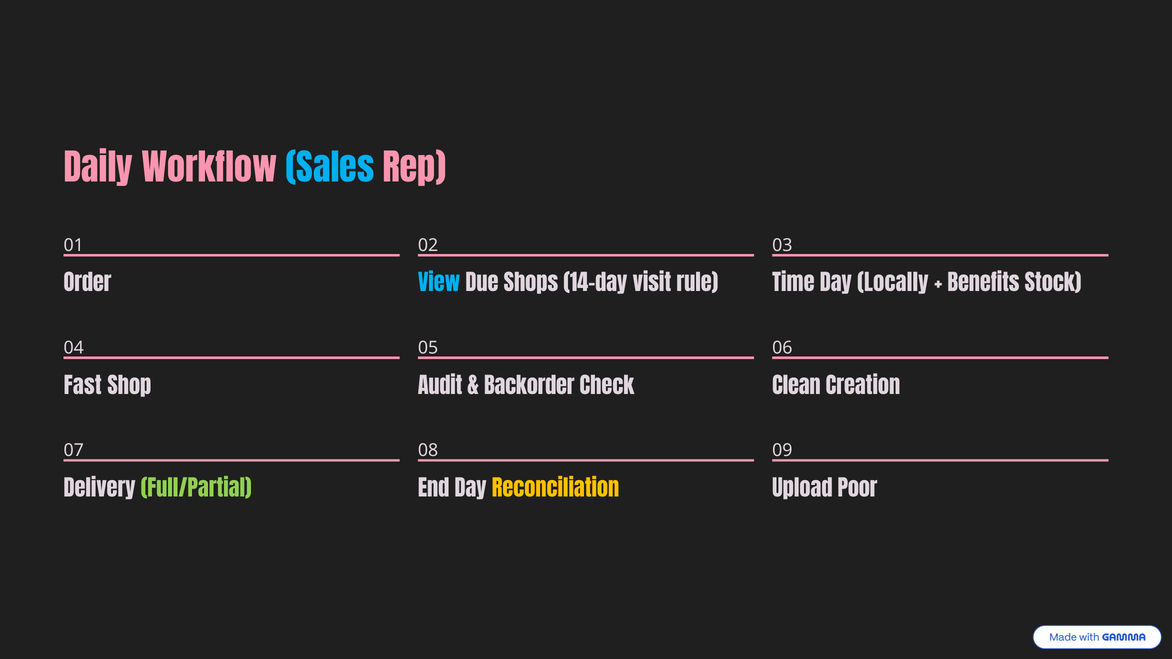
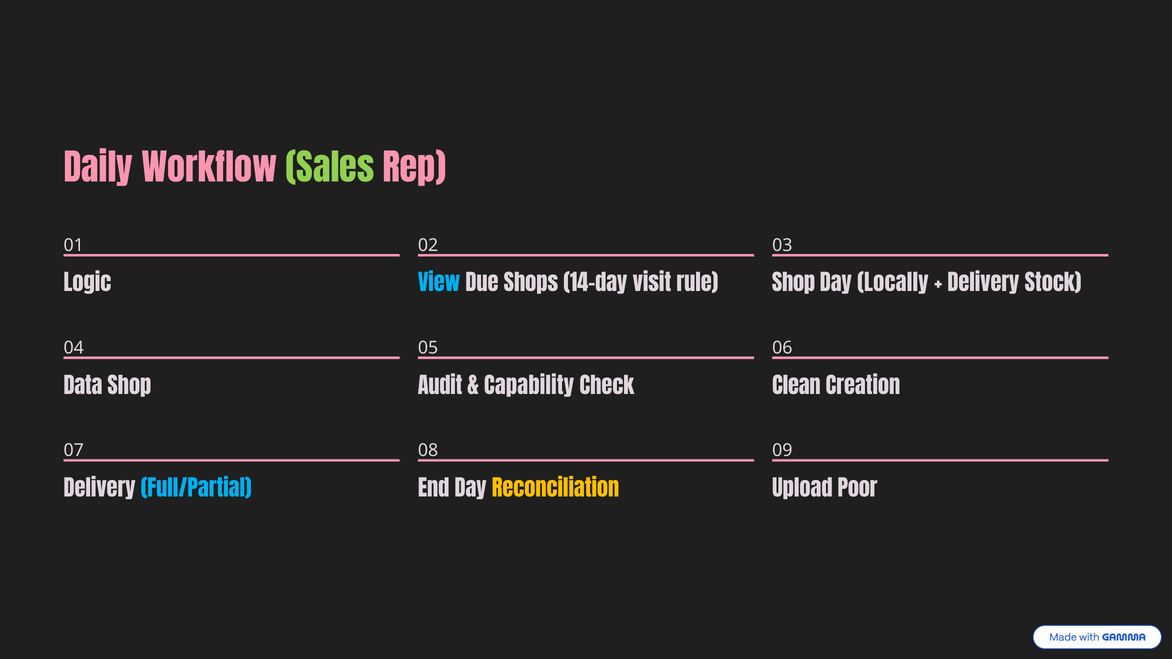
Sales colour: light blue -> light green
Order: Order -> Logic
Time at (793, 284): Time -> Shop
Benefits at (983, 284): Benefits -> Delivery
Fast: Fast -> Data
Backorder: Backorder -> Capability
Full/Partial colour: light green -> light blue
